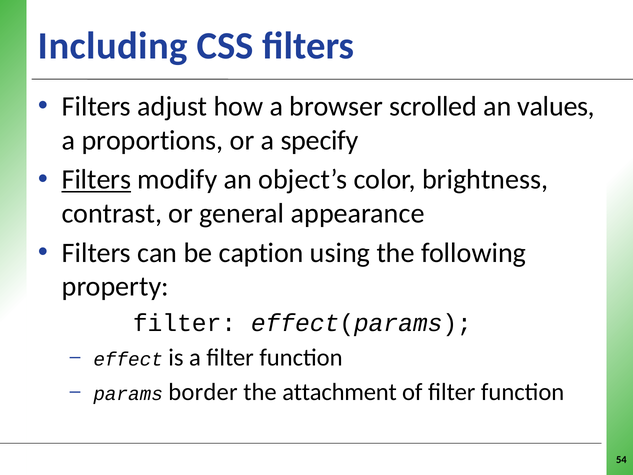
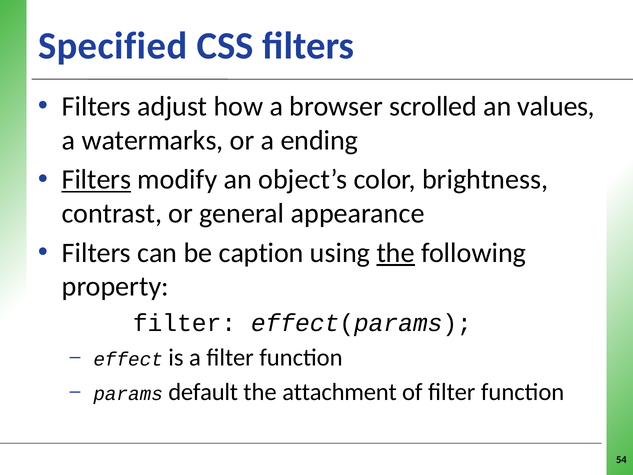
Including: Including -> Specified
proportions: proportions -> watermarks
specify: specify -> ending
the at (396, 253) underline: none -> present
border: border -> default
